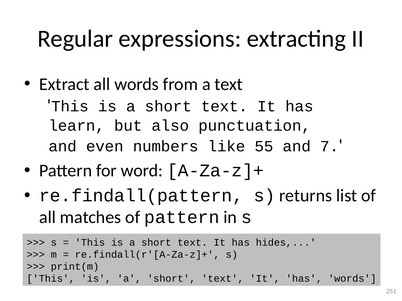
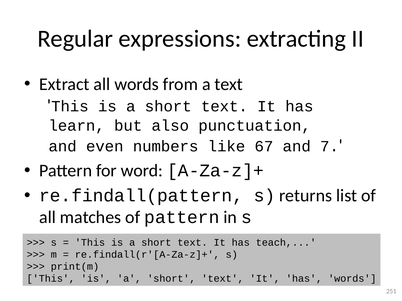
55: 55 -> 67
hides: hides -> teach
